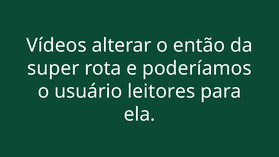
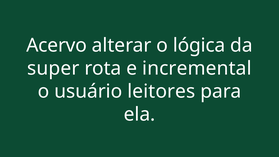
Vídeos: Vídeos -> Acervo
então: então -> lógica
poderíamos: poderíamos -> incremental
